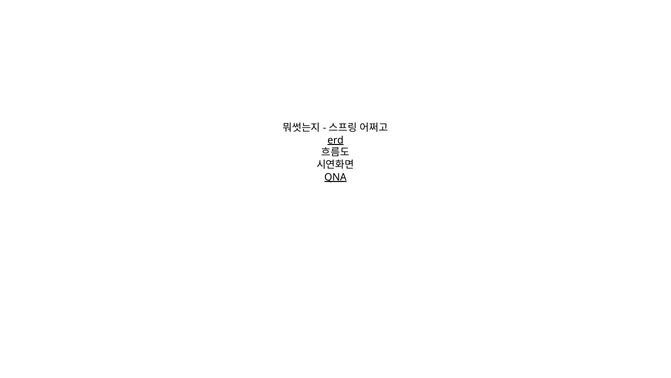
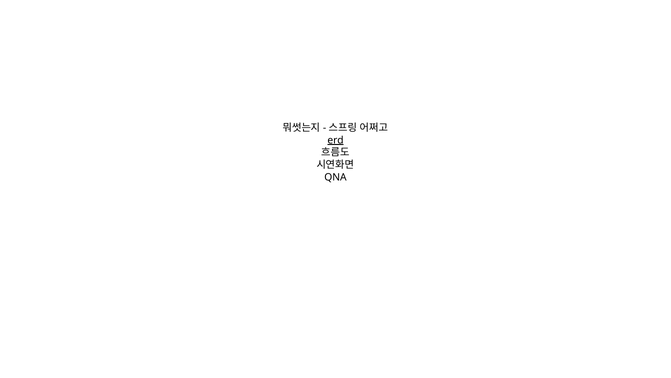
QNA underline: present -> none
